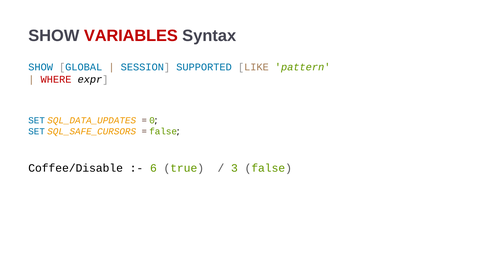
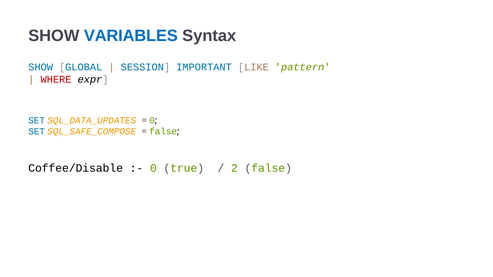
VARIABLES colour: red -> blue
SUPPORTED: SUPPORTED -> IMPORTANT
SQL_SAFE_CURSORS: SQL_SAFE_CURSORS -> SQL_SAFE_COMPOSE
6 at (153, 168): 6 -> 0
3: 3 -> 2
